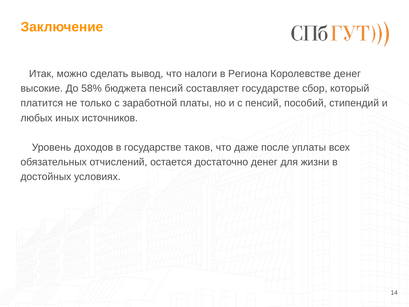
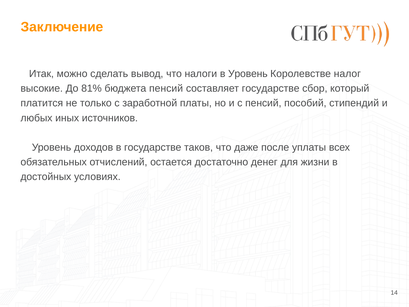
в Региона: Региона -> Уровень
Королевстве денег: денег -> налог
58%: 58% -> 81%
